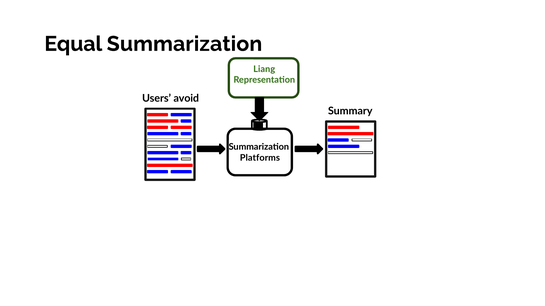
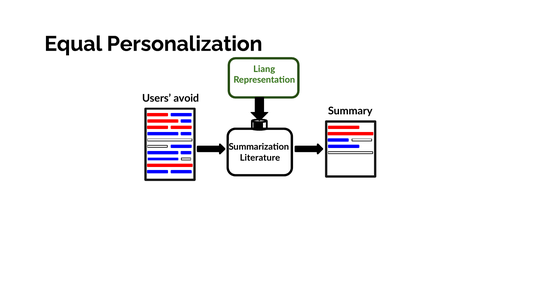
Equal Summarization: Summarization -> Personalization
Platforms: Platforms -> Literature
